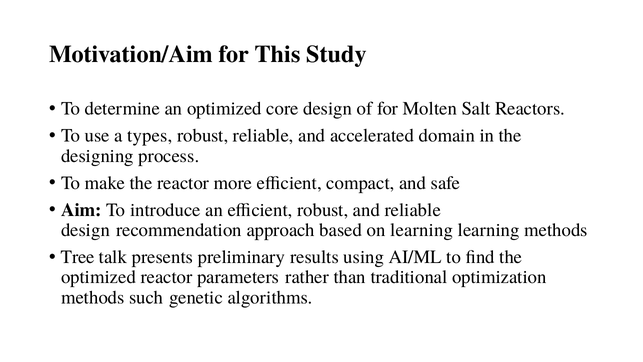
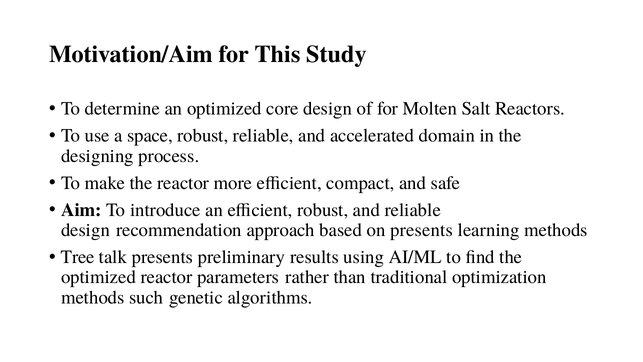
types: types -> space
on learning: learning -> presents
